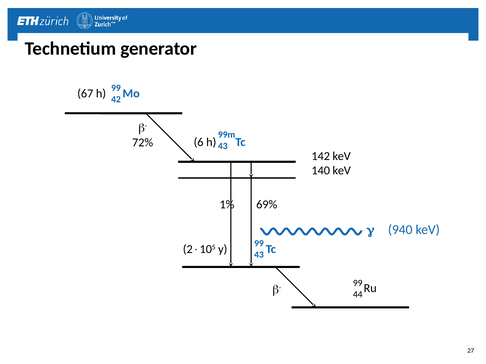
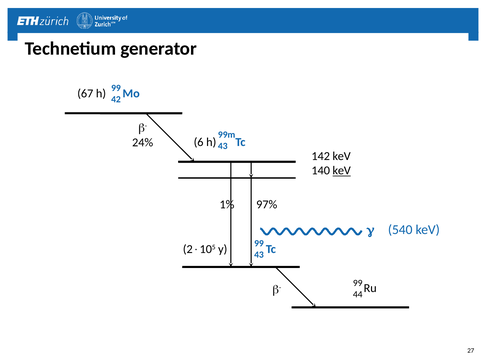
72%: 72% -> 24%
keV at (342, 171) underline: none -> present
69%: 69% -> 97%
940: 940 -> 540
